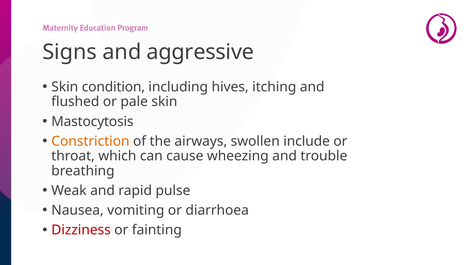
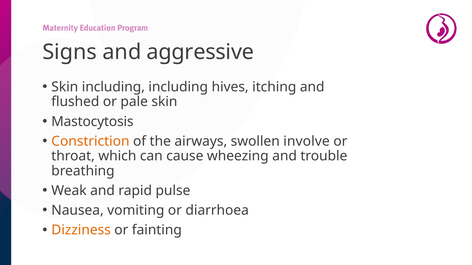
Skin condition: condition -> including
include: include -> involve
Dizziness colour: red -> orange
